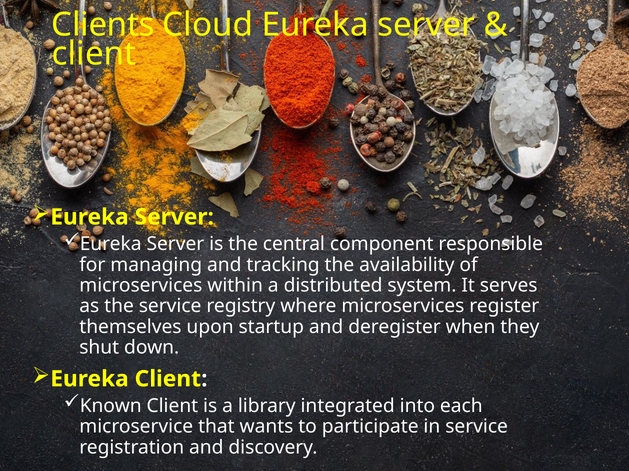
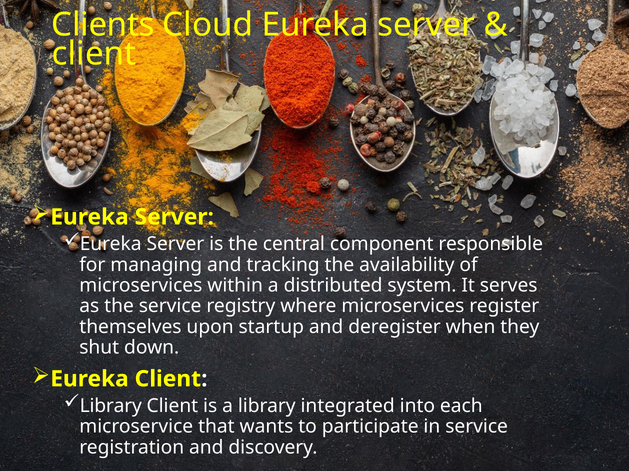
Known at (111, 406): Known -> Library
